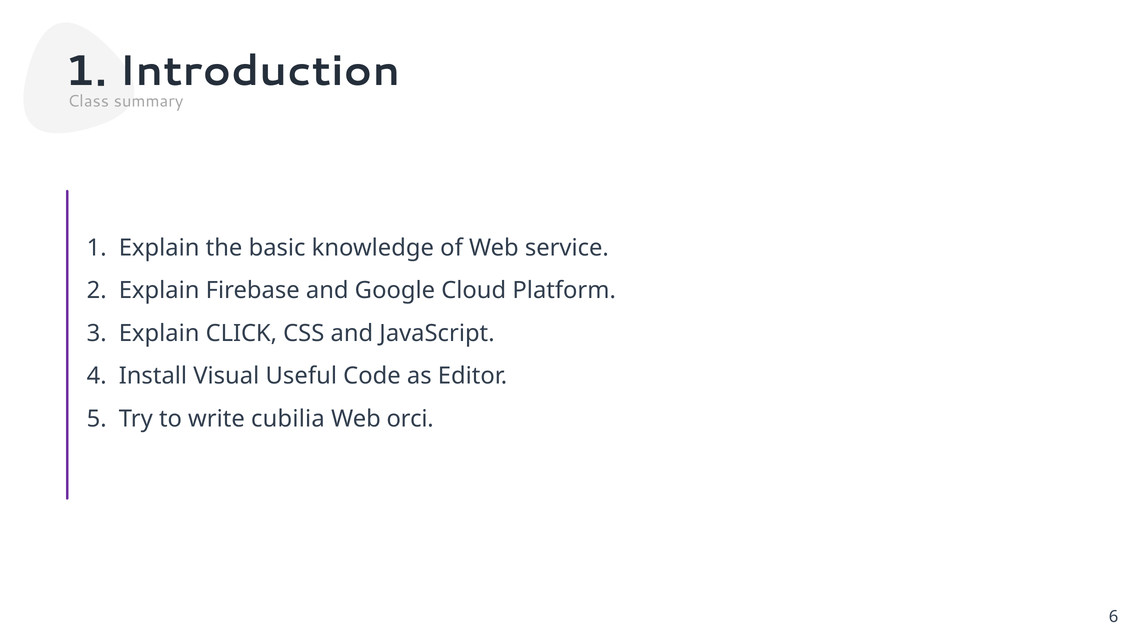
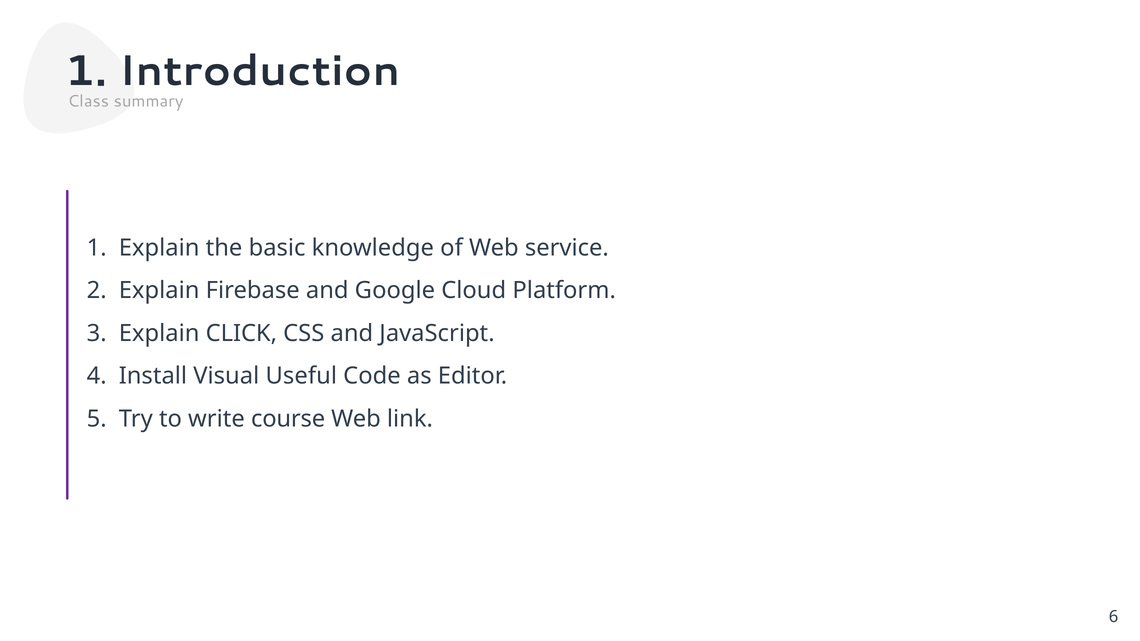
cubilia: cubilia -> course
orci: orci -> link
